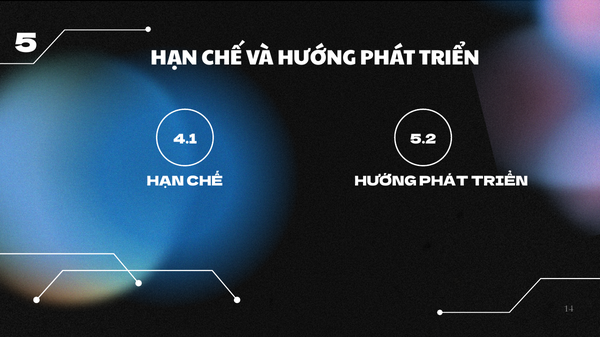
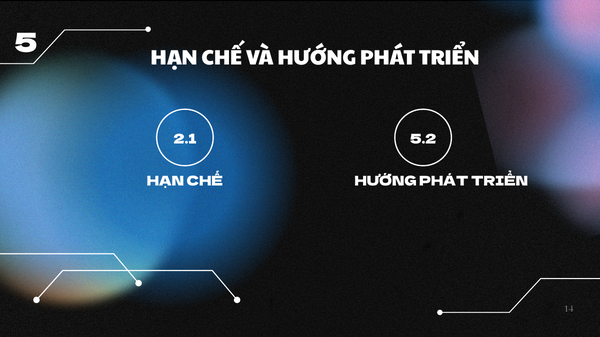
4.1: 4.1 -> 2.1
